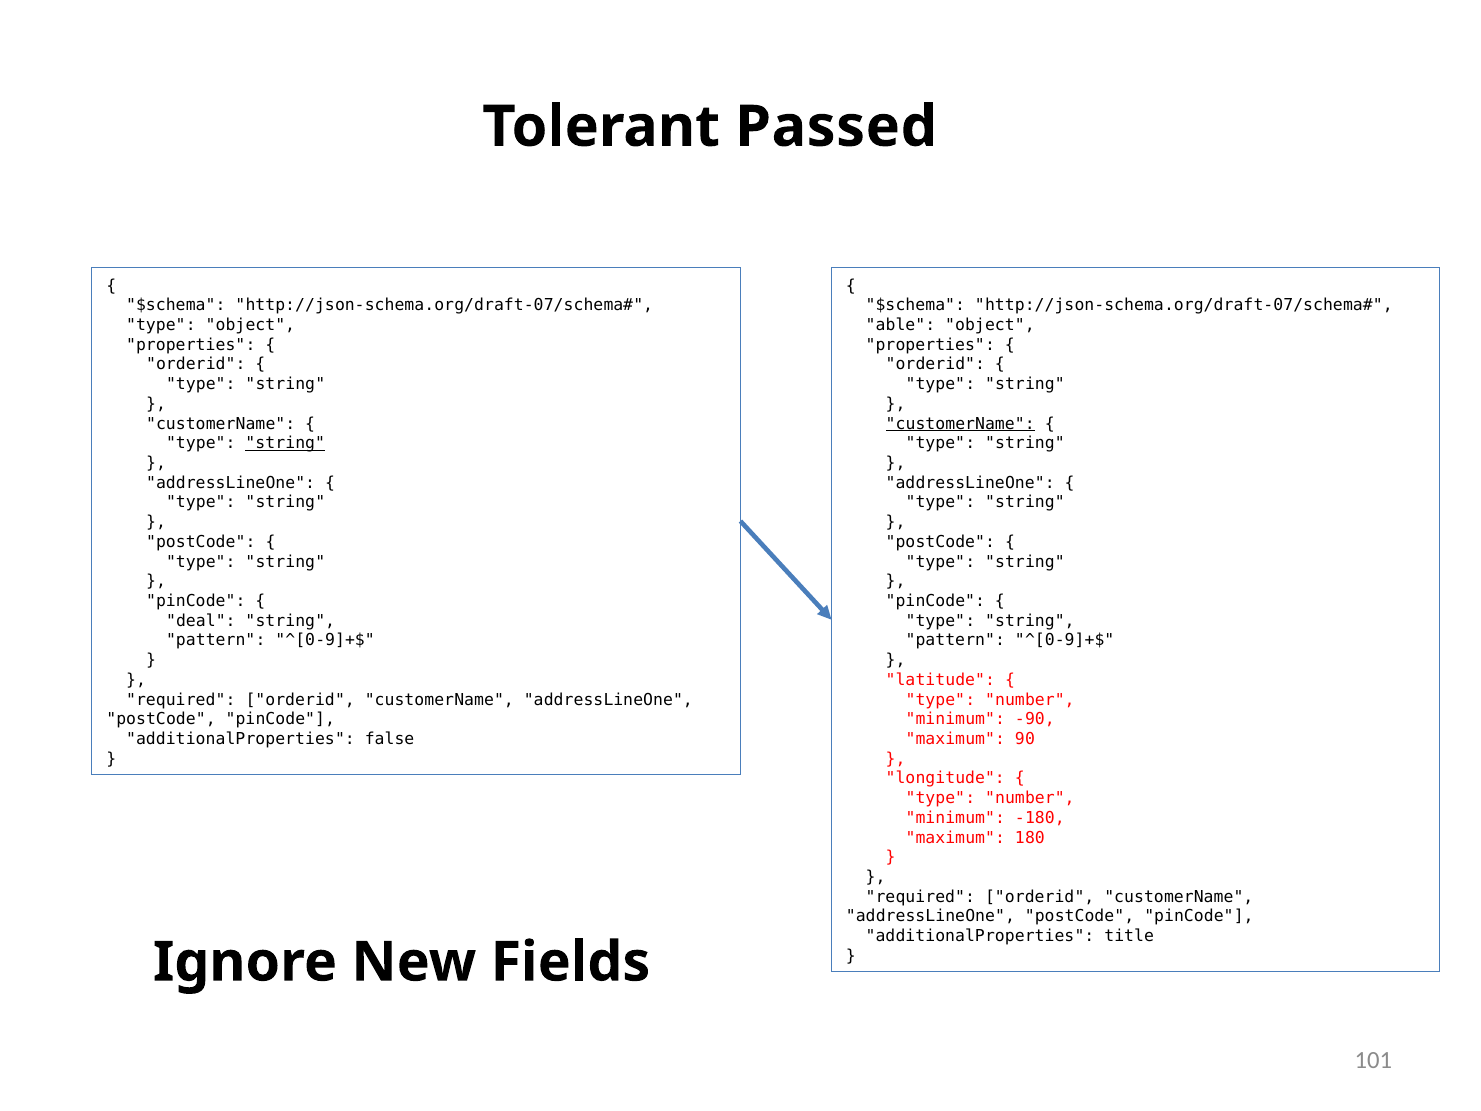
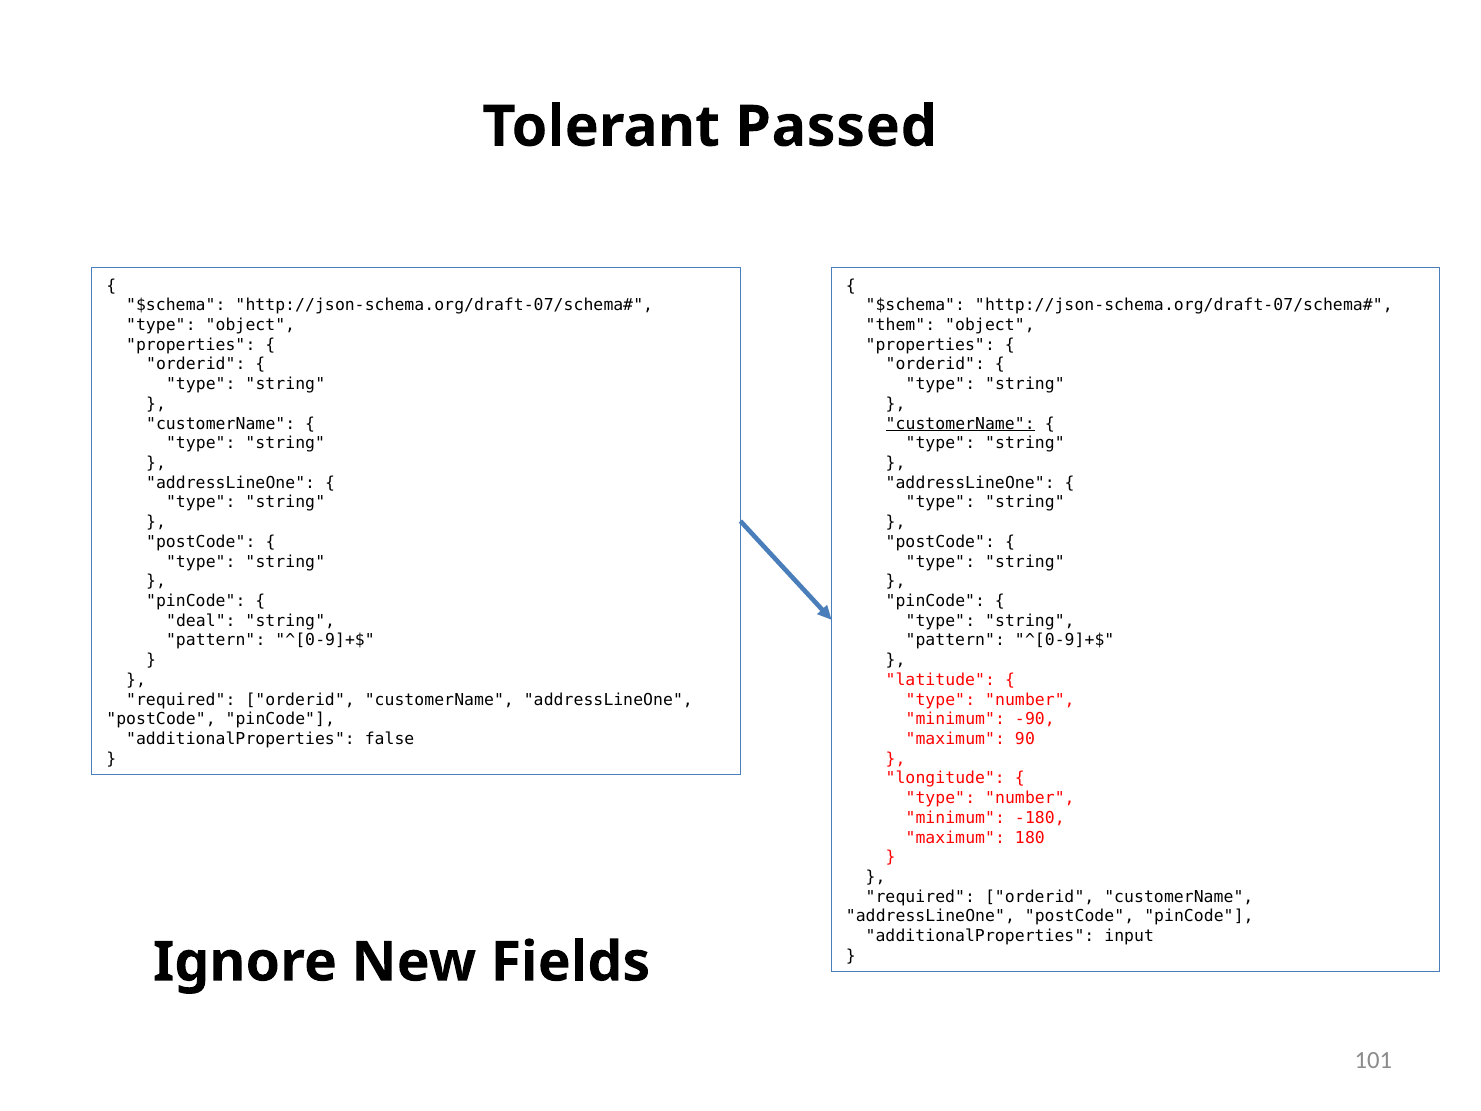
able: able -> them
string at (285, 443) underline: present -> none
title: title -> input
